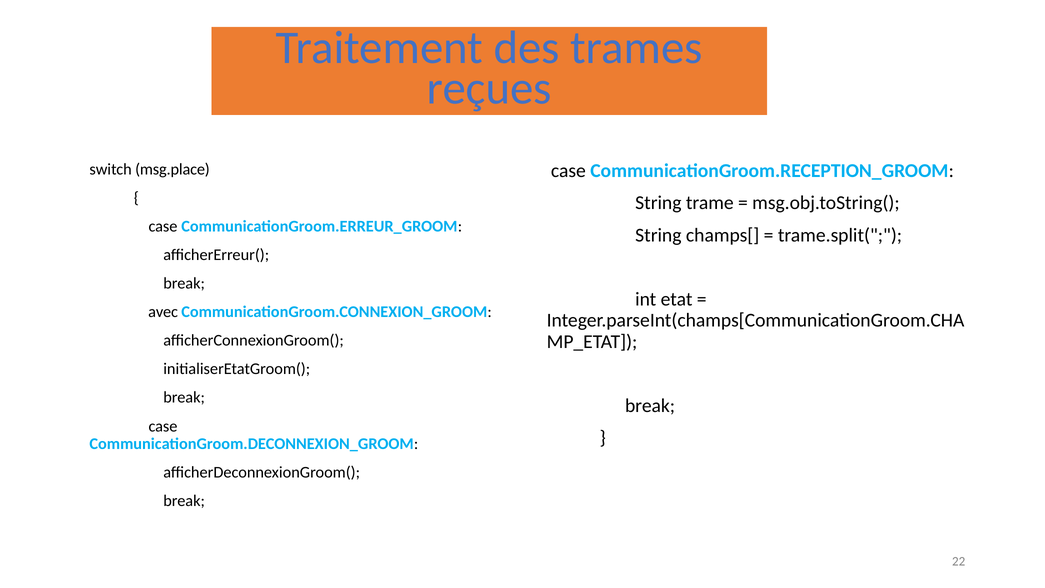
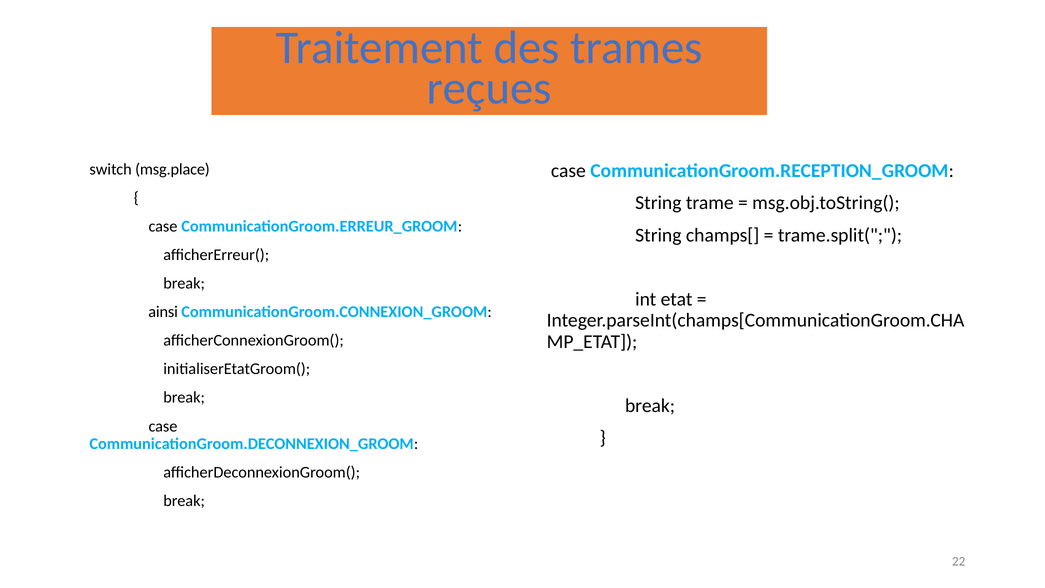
avec: avec -> ainsi
